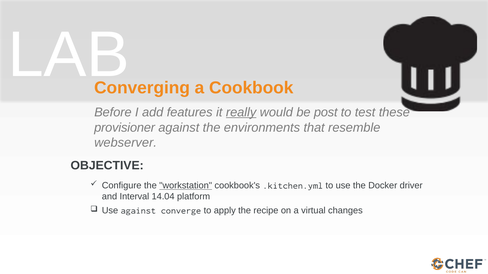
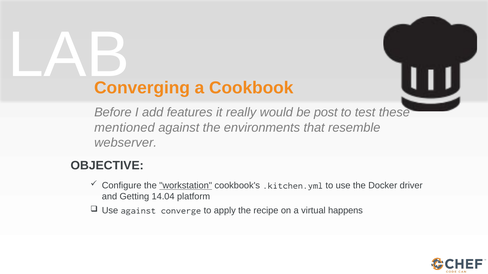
really underline: present -> none
provisioner: provisioner -> mentioned
Interval: Interval -> Getting
changes: changes -> happens
